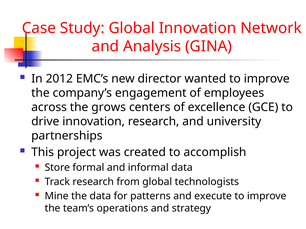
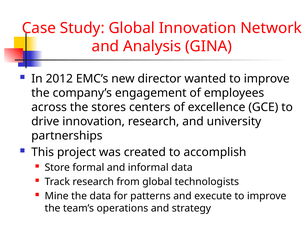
grows: grows -> stores
